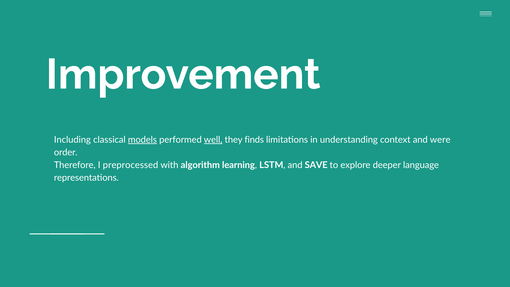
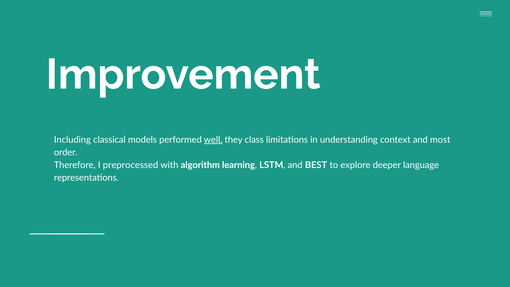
models underline: present -> none
finds: finds -> class
were: were -> most
SAVE: SAVE -> BEST
